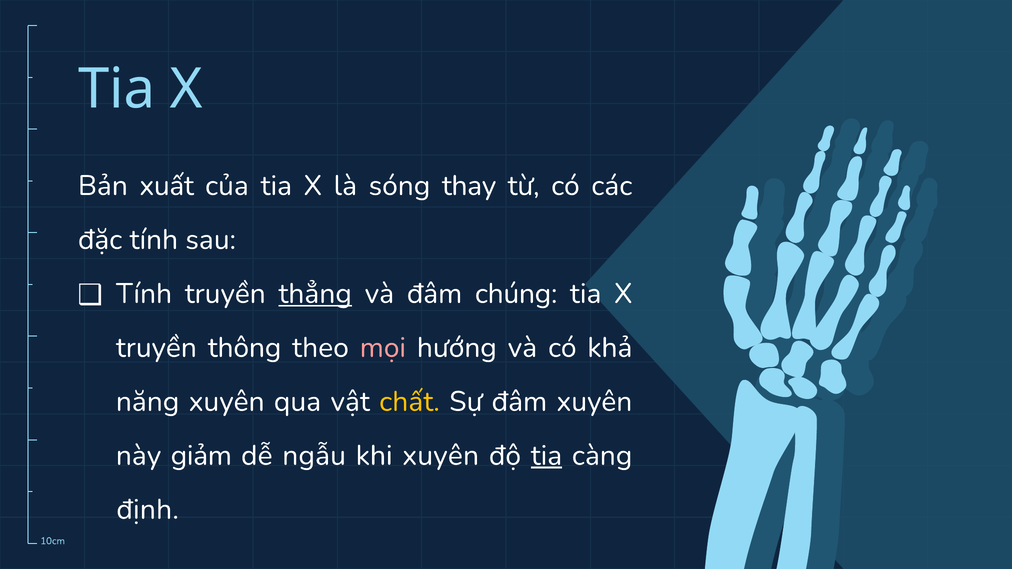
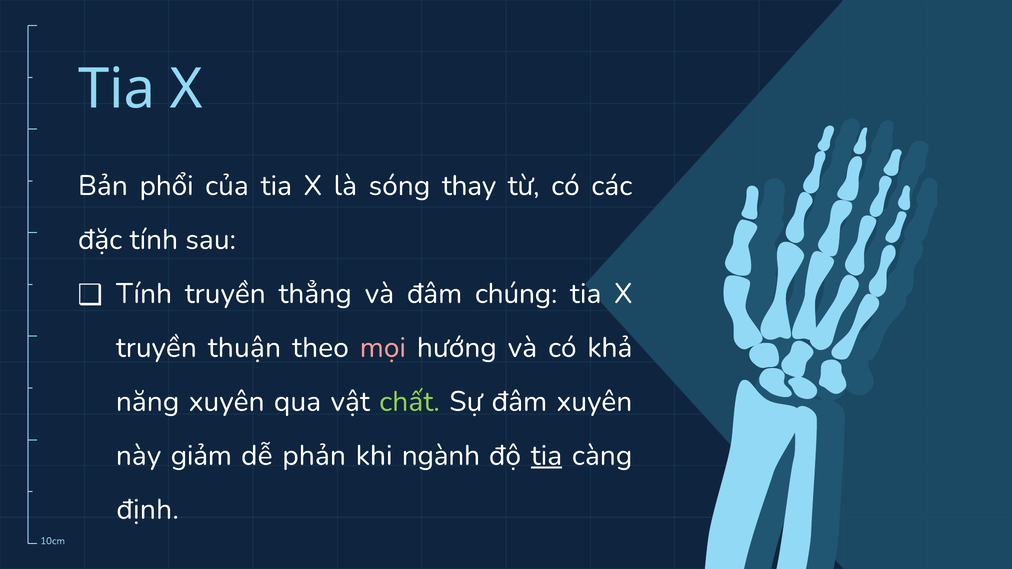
xuất: xuất -> phổi
thẳng underline: present -> none
thông: thông -> thuận
chất colour: yellow -> light green
ngẫu: ngẫu -> phản
khi xuyên: xuyên -> ngành
